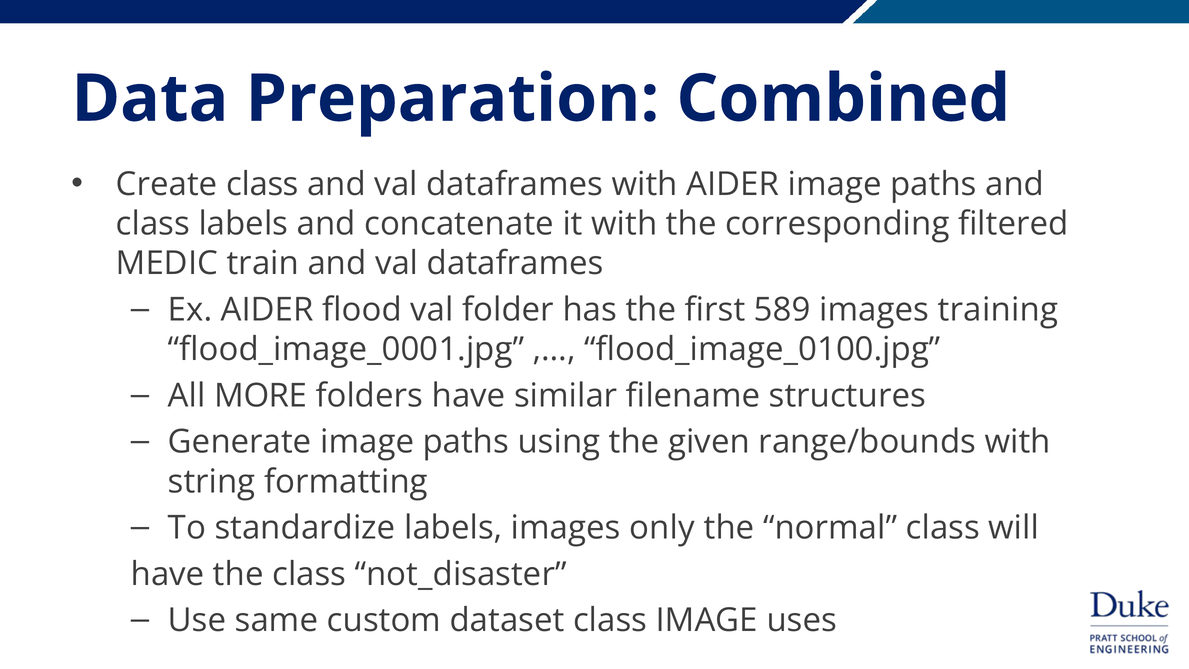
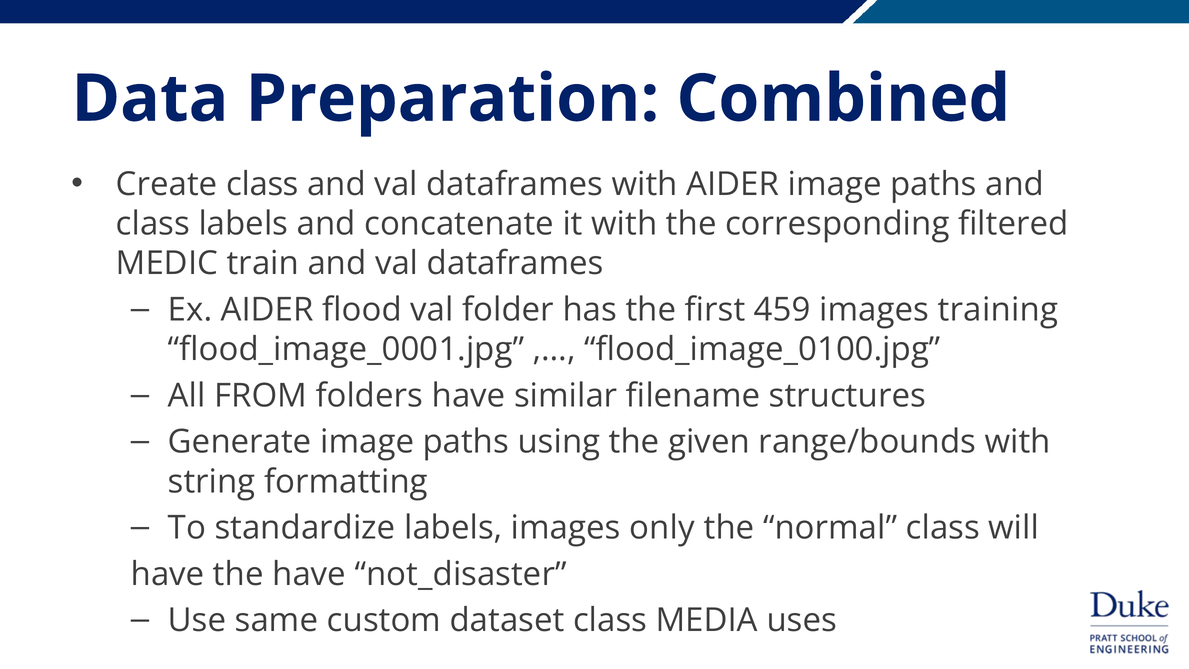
589: 589 -> 459
MORE: MORE -> FROM
the class: class -> have
class IMAGE: IMAGE -> MEDIA
